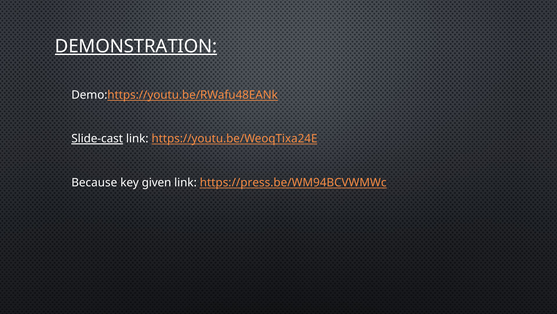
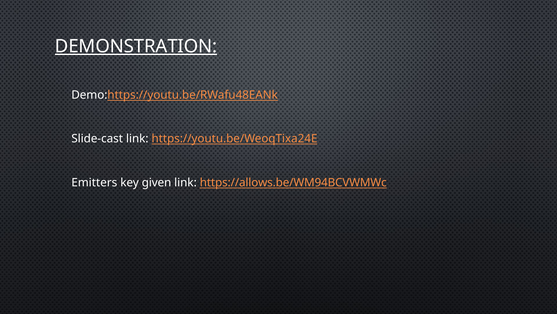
Slide-cast underline: present -> none
Because: Because -> Emitters
https://press.be/WM94BCVWMWc: https://press.be/WM94BCVWMWc -> https://allows.be/WM94BCVWMWc
